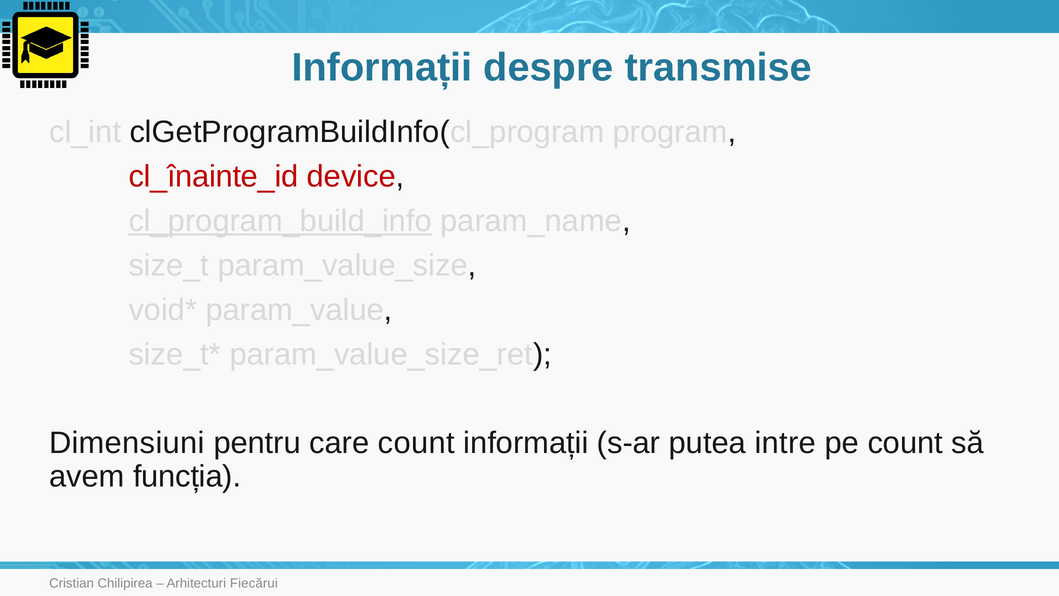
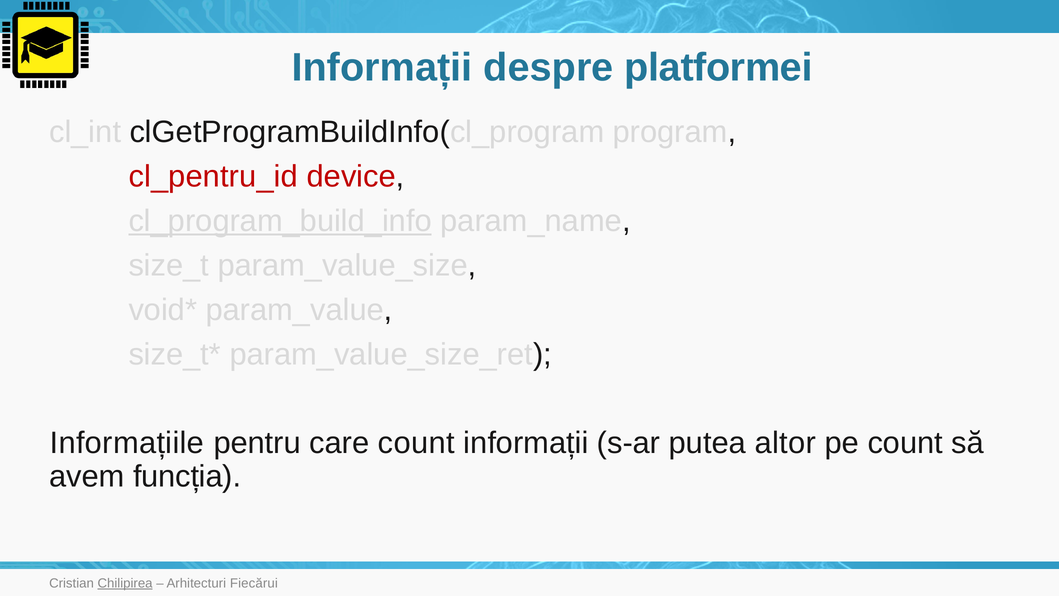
transmise: transmise -> platformei
cl_înainte_id: cl_înainte_id -> cl_pentru_id
Dimensiuni: Dimensiuni -> Informațiile
intre: intre -> altor
Chilipirea underline: none -> present
